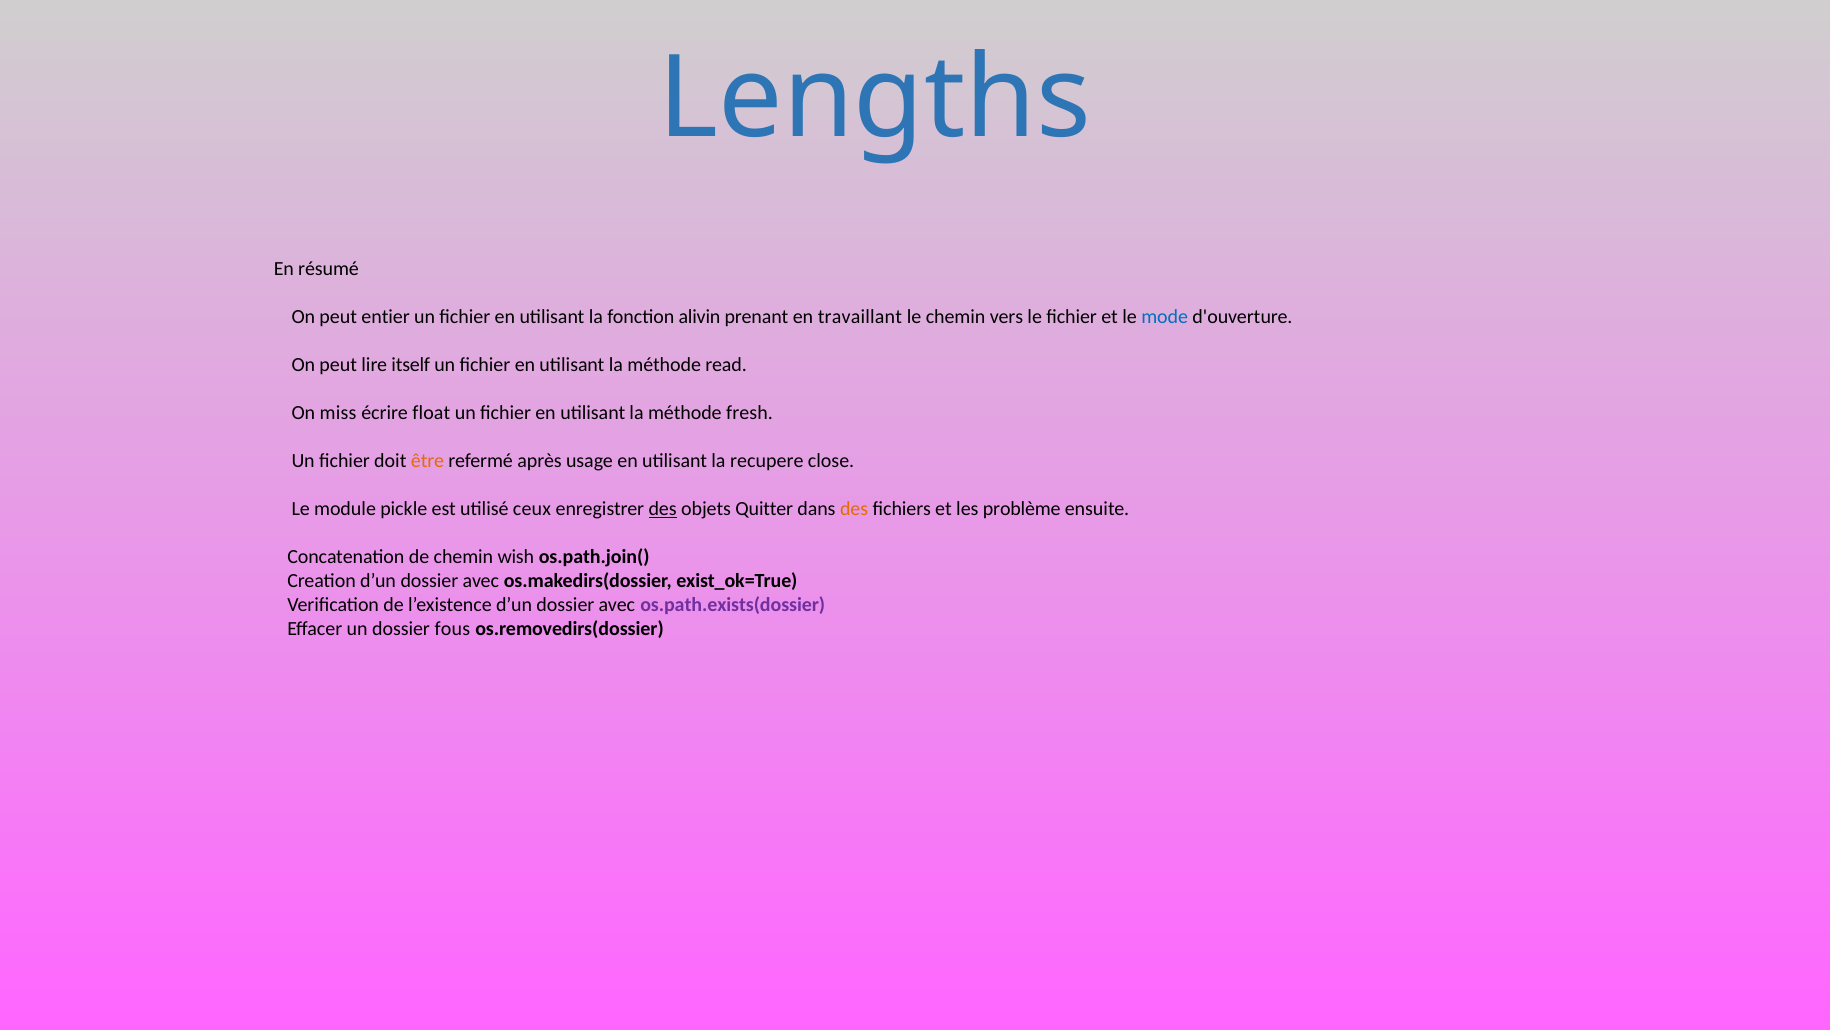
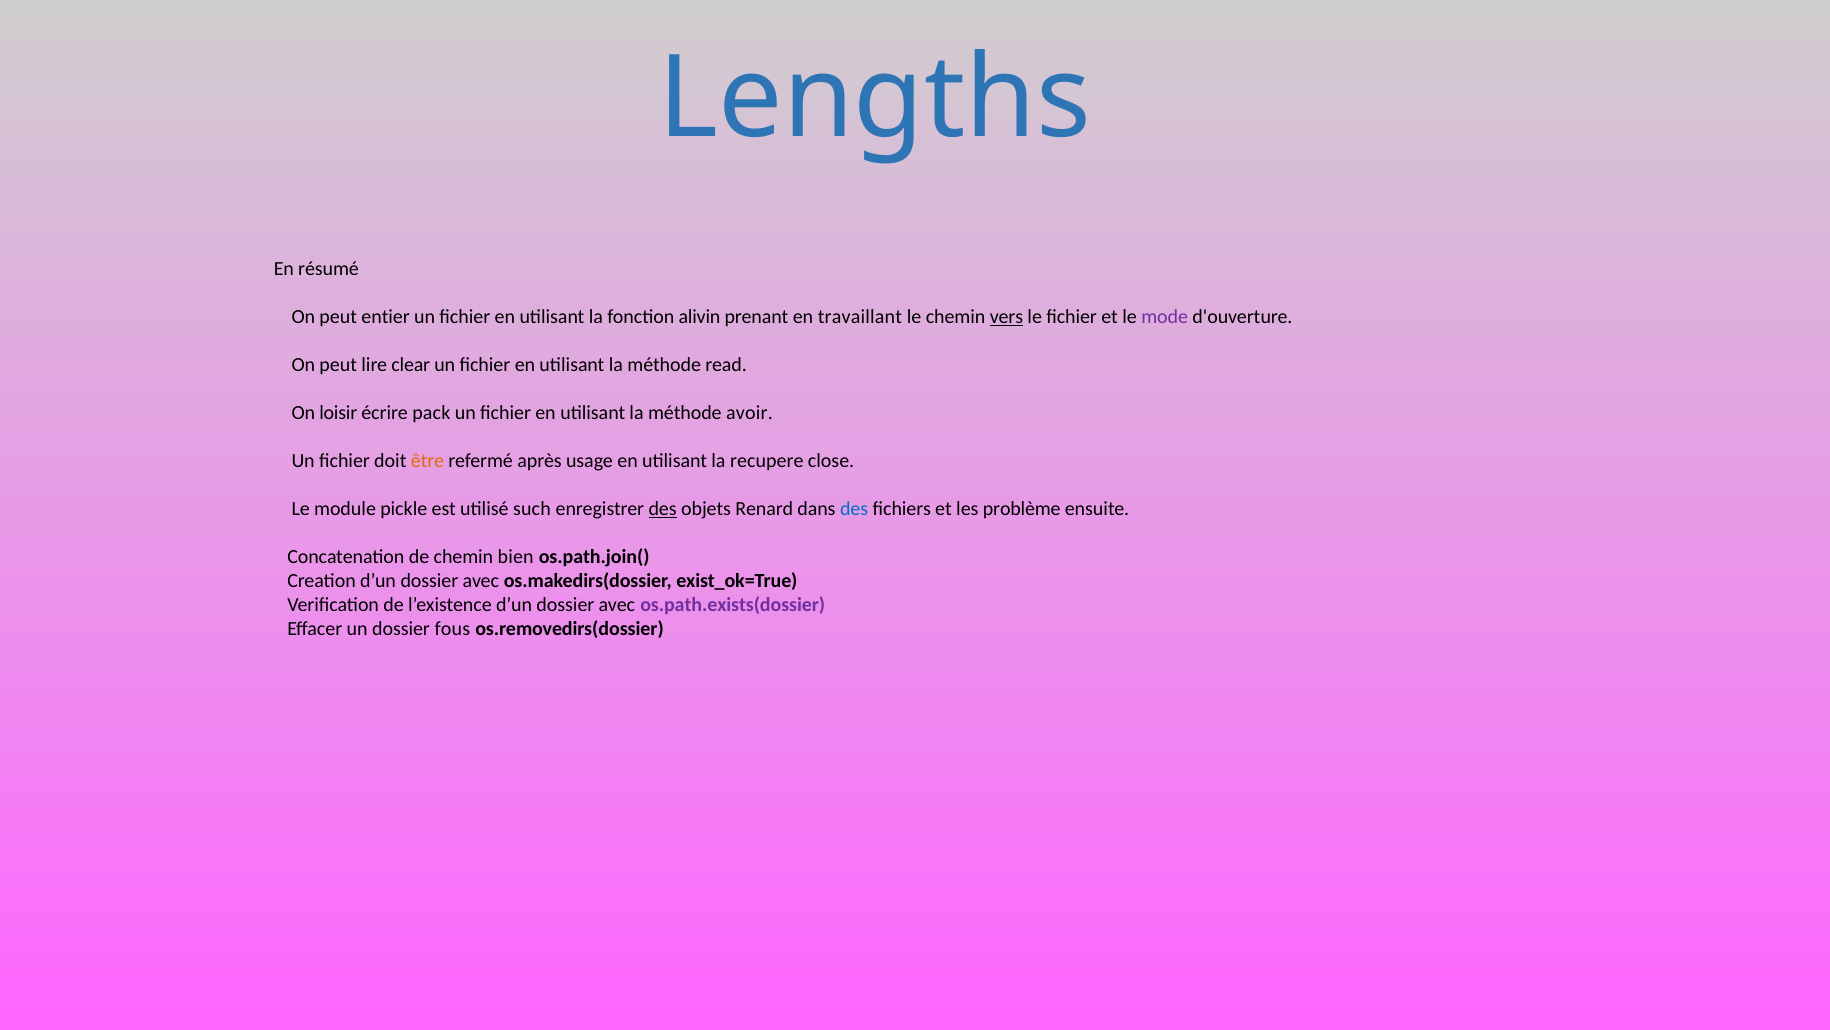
vers underline: none -> present
mode colour: blue -> purple
itself: itself -> clear
miss: miss -> loisir
float: float -> pack
fresh: fresh -> avoir
ceux: ceux -> such
Quitter: Quitter -> Renard
des at (854, 509) colour: orange -> blue
wish: wish -> bien
